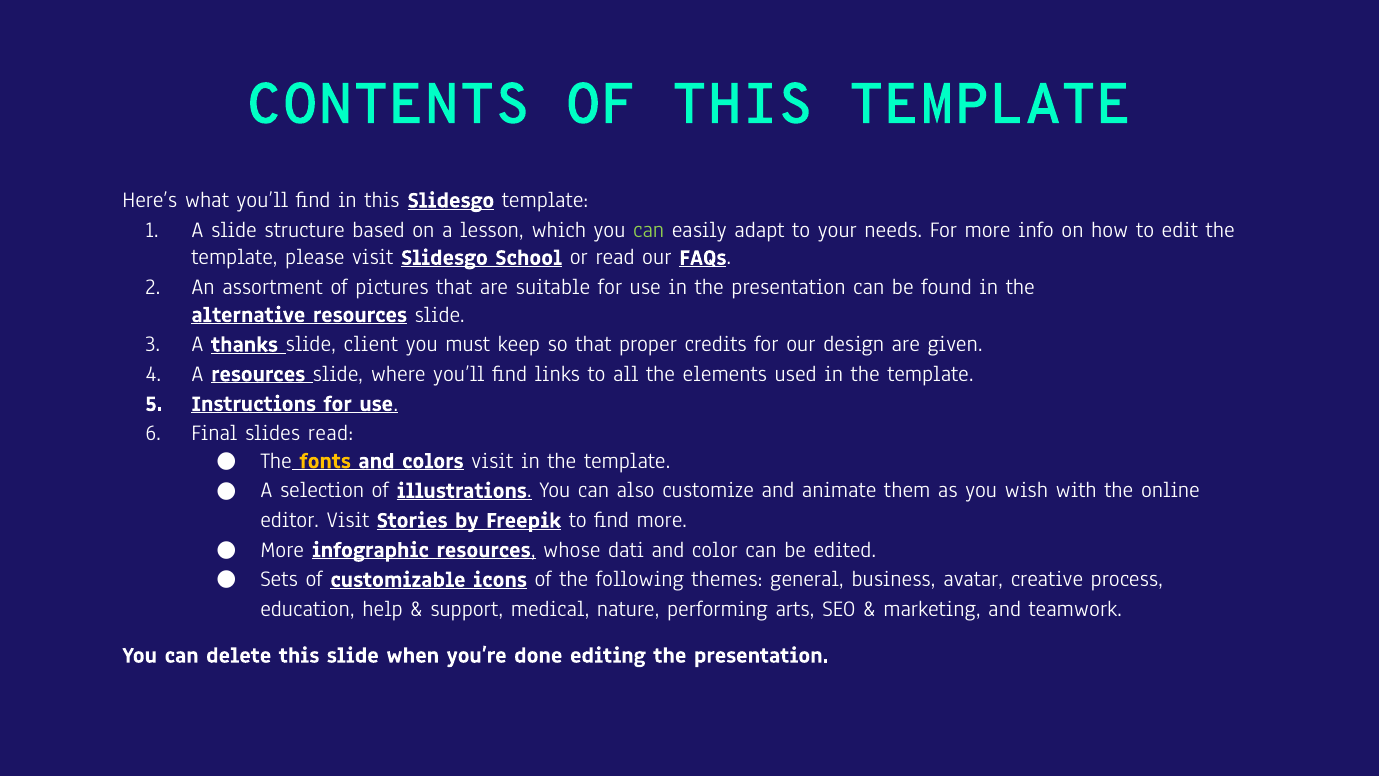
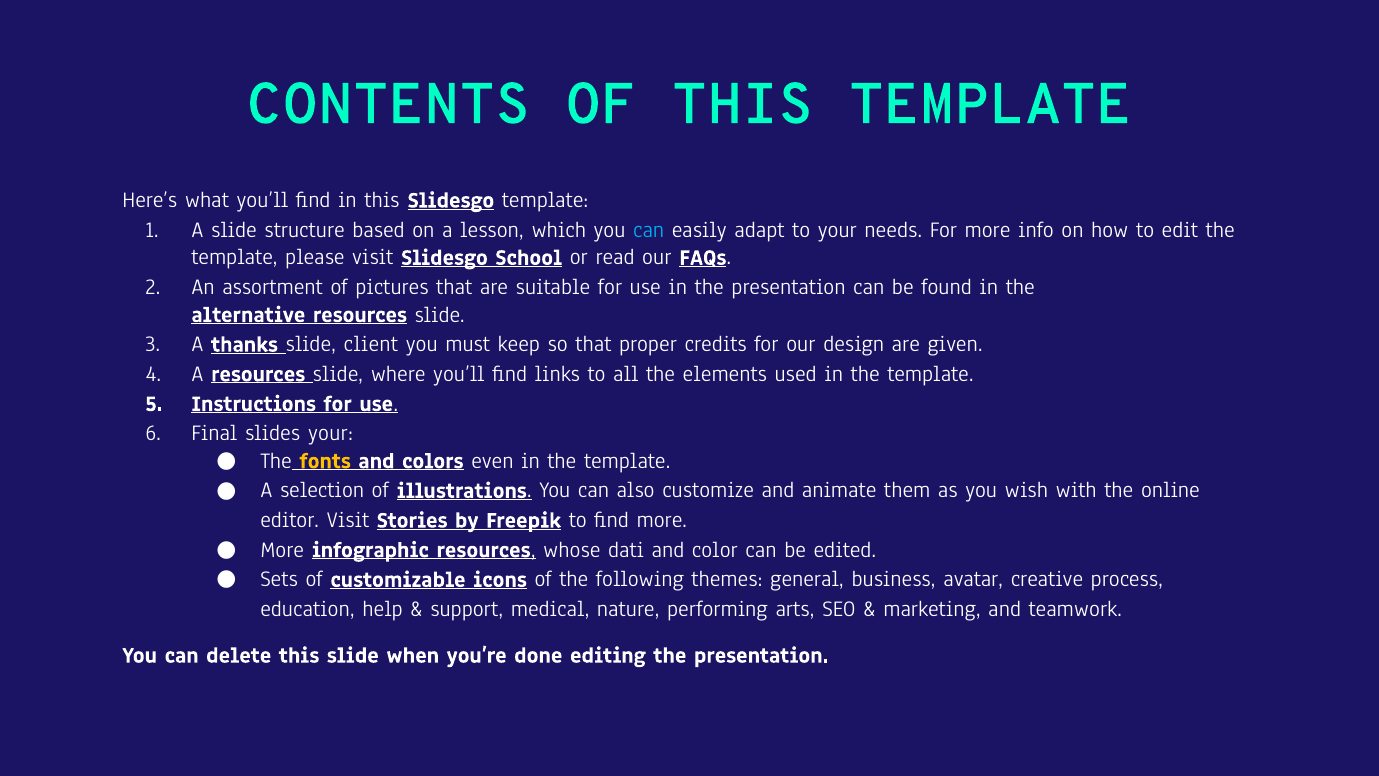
can at (649, 230) colour: light green -> light blue
slides read: read -> your
colors visit: visit -> even
